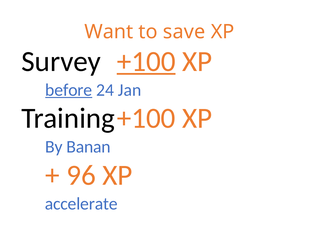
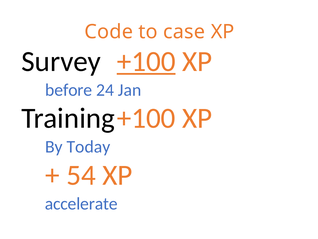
Want: Want -> Code
save: save -> case
before underline: present -> none
Banan: Banan -> Today
96: 96 -> 54
